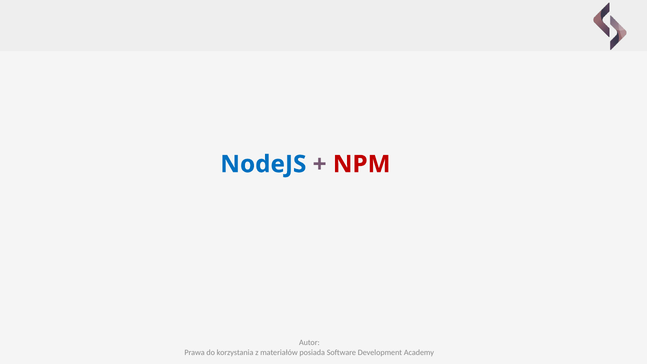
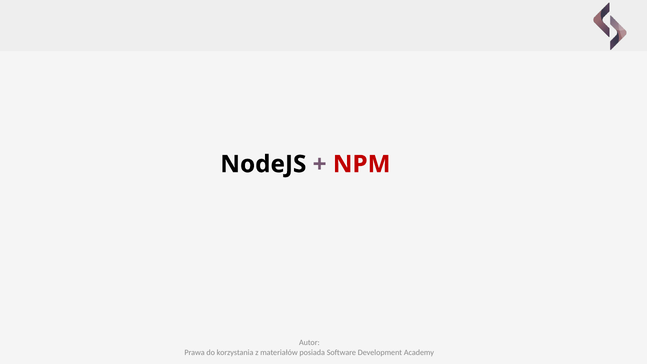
NodeJS colour: blue -> black
